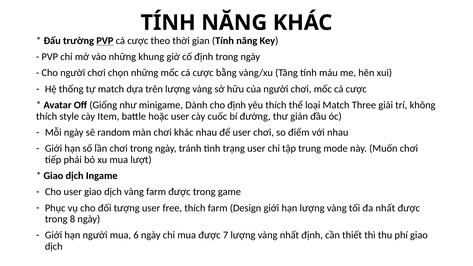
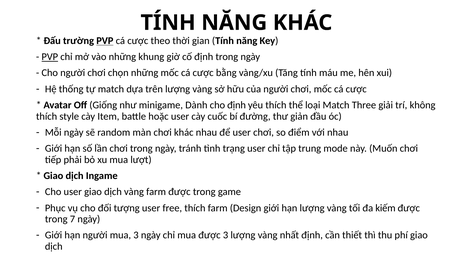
PVP at (50, 57) underline: none -> present
đa nhất: nhất -> kiếm
8: 8 -> 7
mua 6: 6 -> 3
được 7: 7 -> 3
